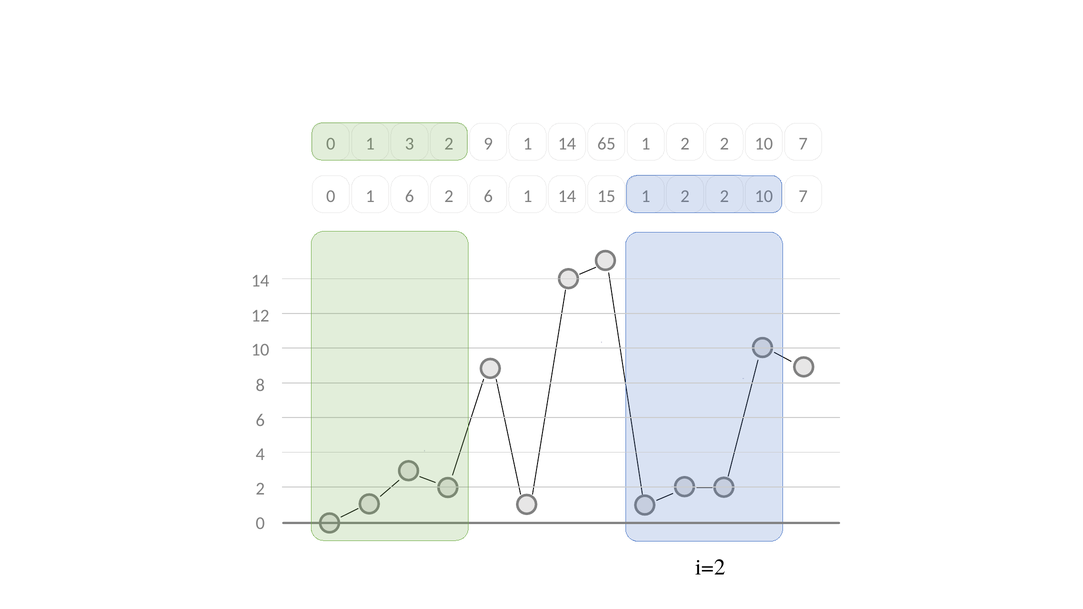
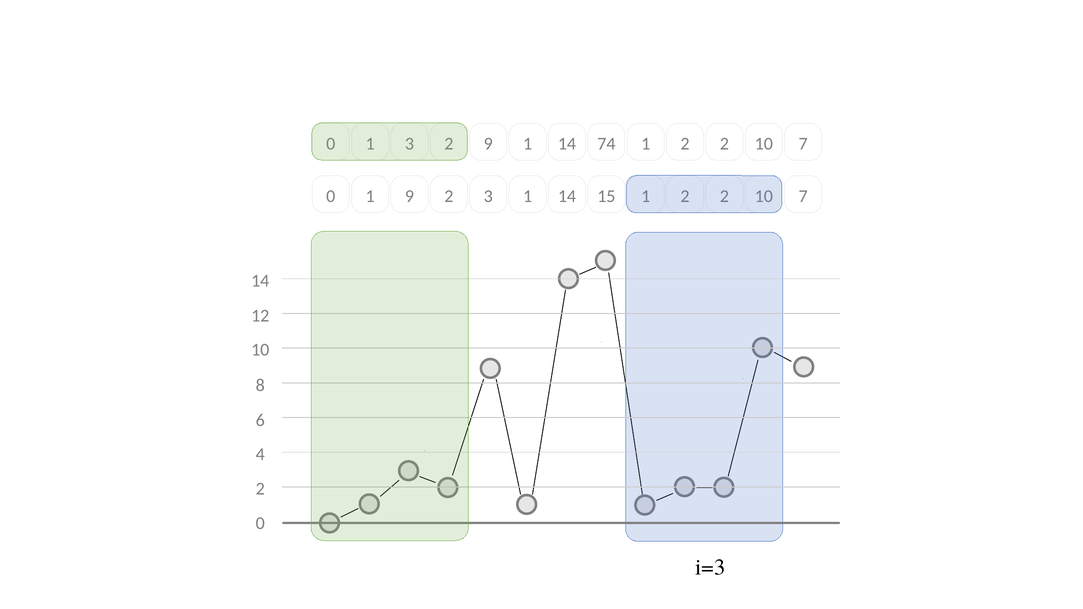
65: 65 -> 74
1 6: 6 -> 9
2 6: 6 -> 3
i=2: i=2 -> i=3
